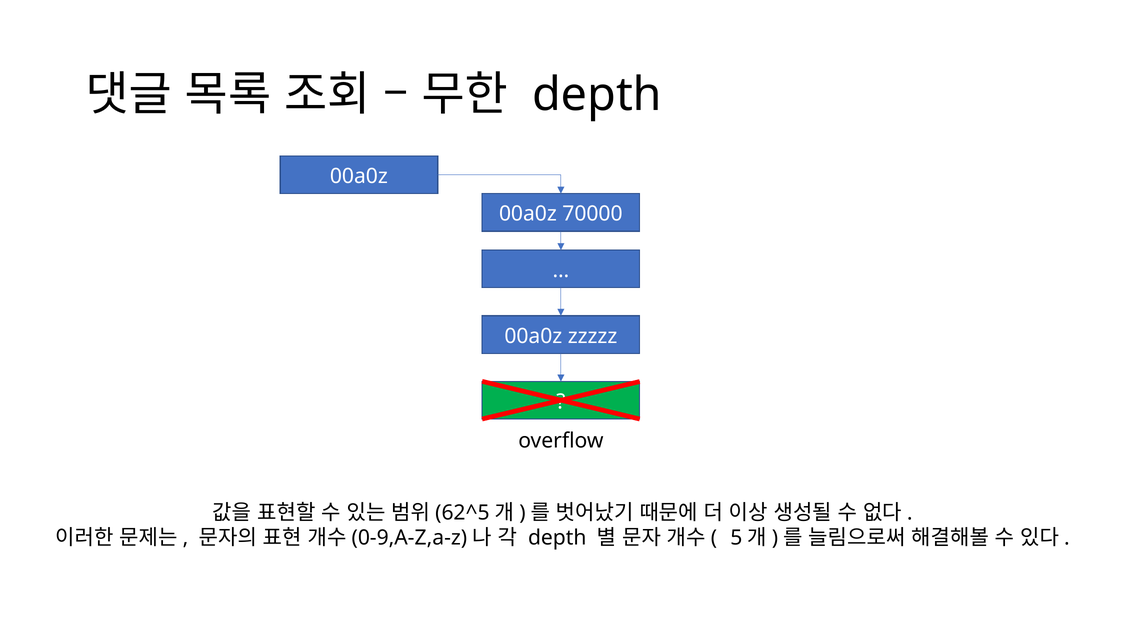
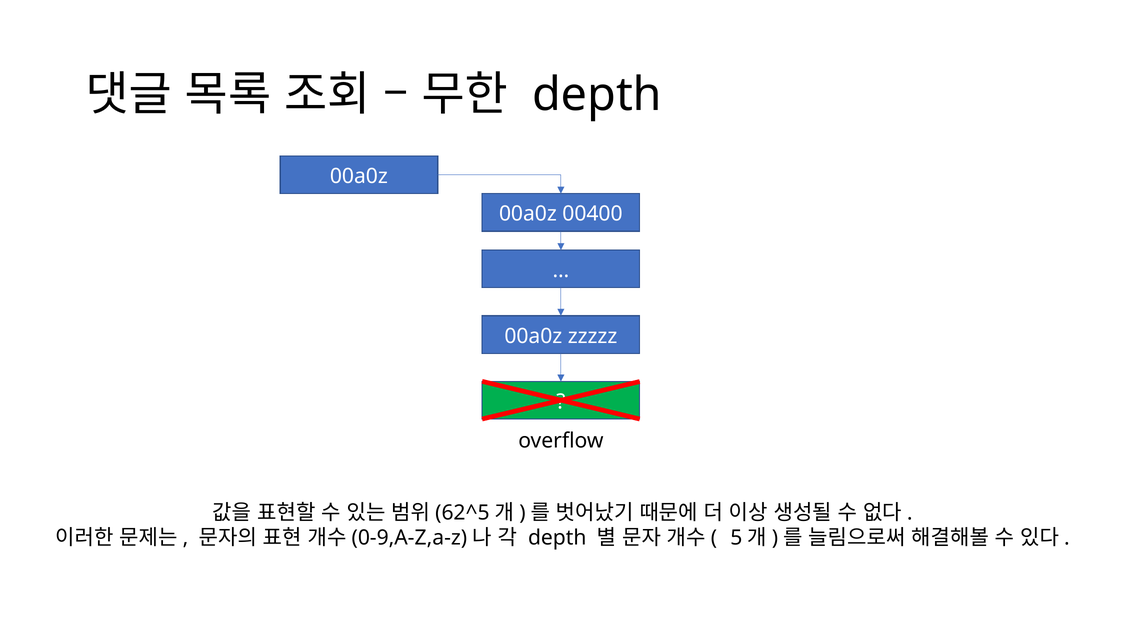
70000: 70000 -> 00400
